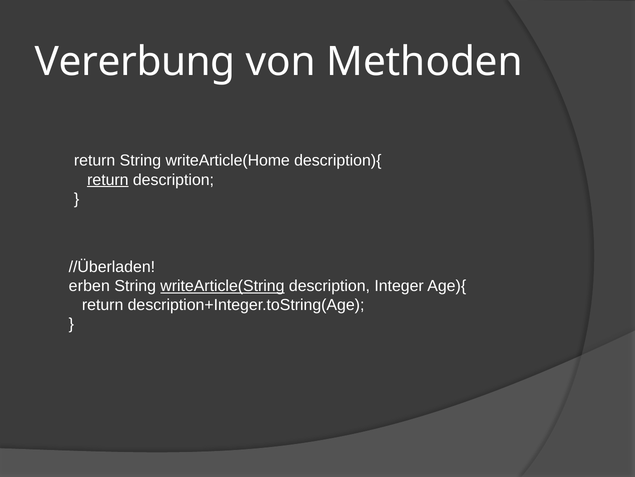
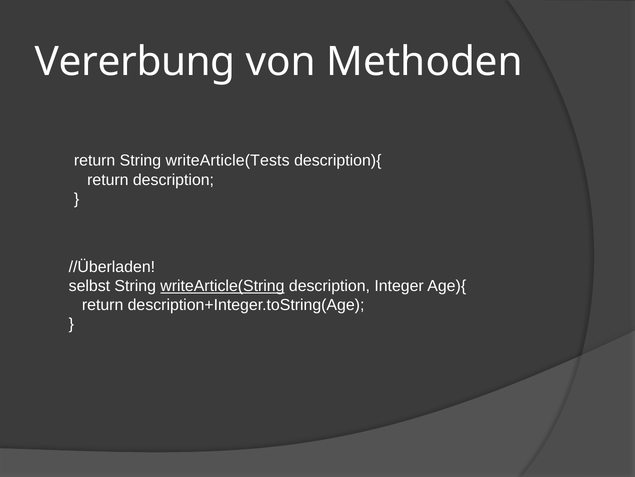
writeArticle(Home: writeArticle(Home -> writeArticle(Tests
return at (108, 180) underline: present -> none
erben: erben -> selbst
